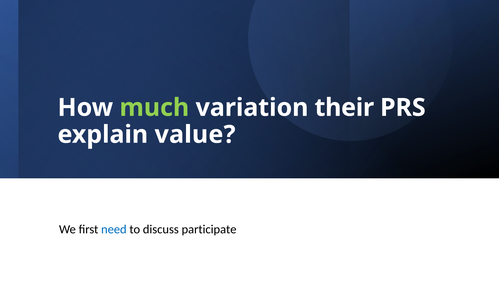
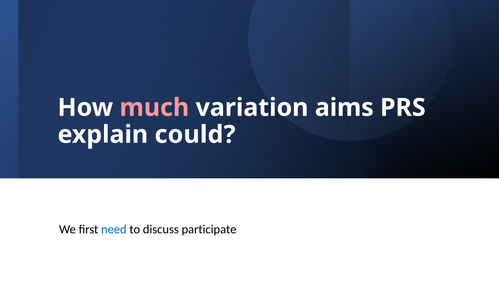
much colour: light green -> pink
their: their -> aims
value: value -> could
